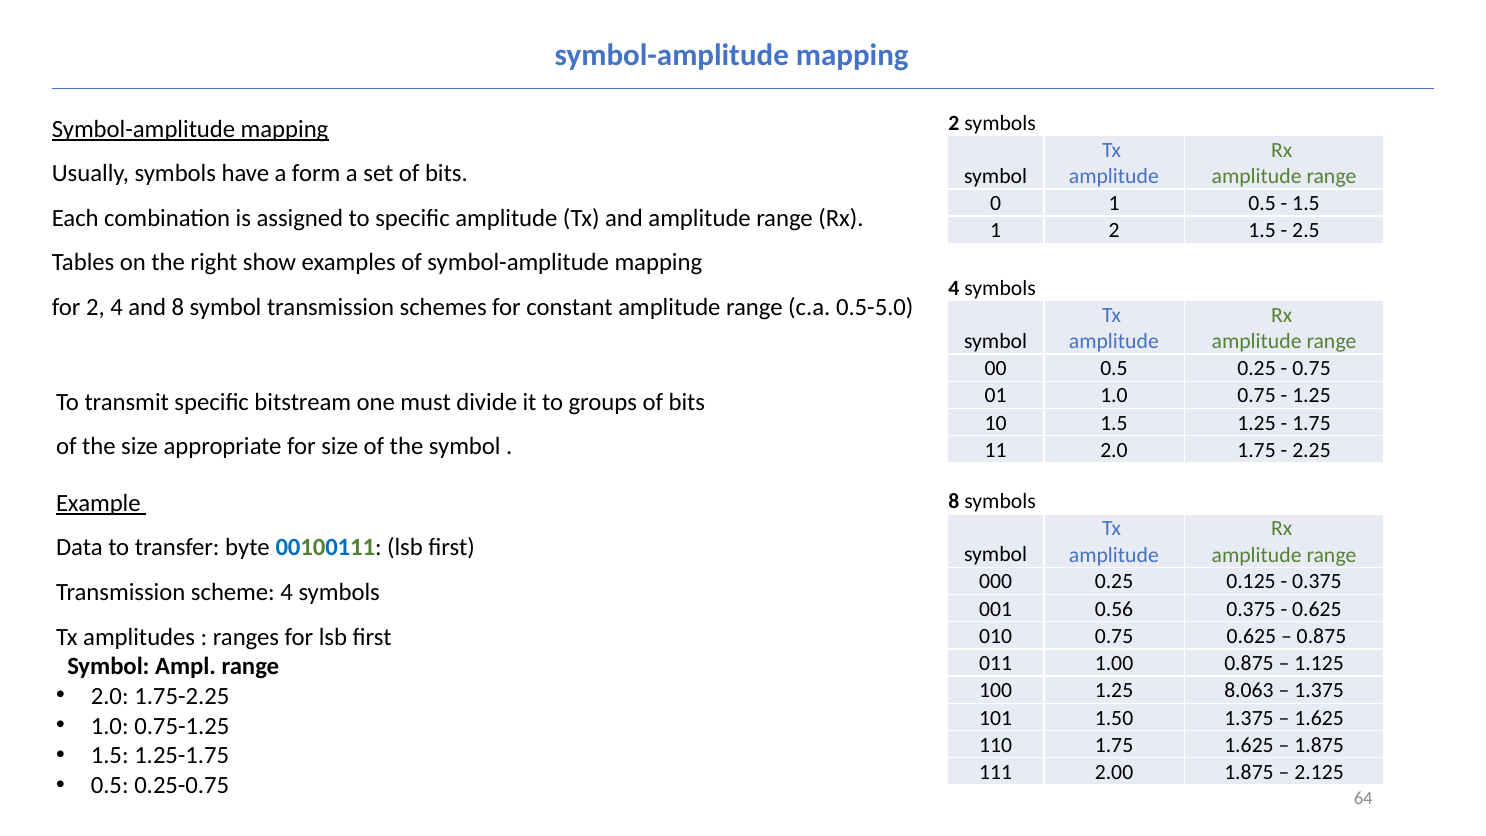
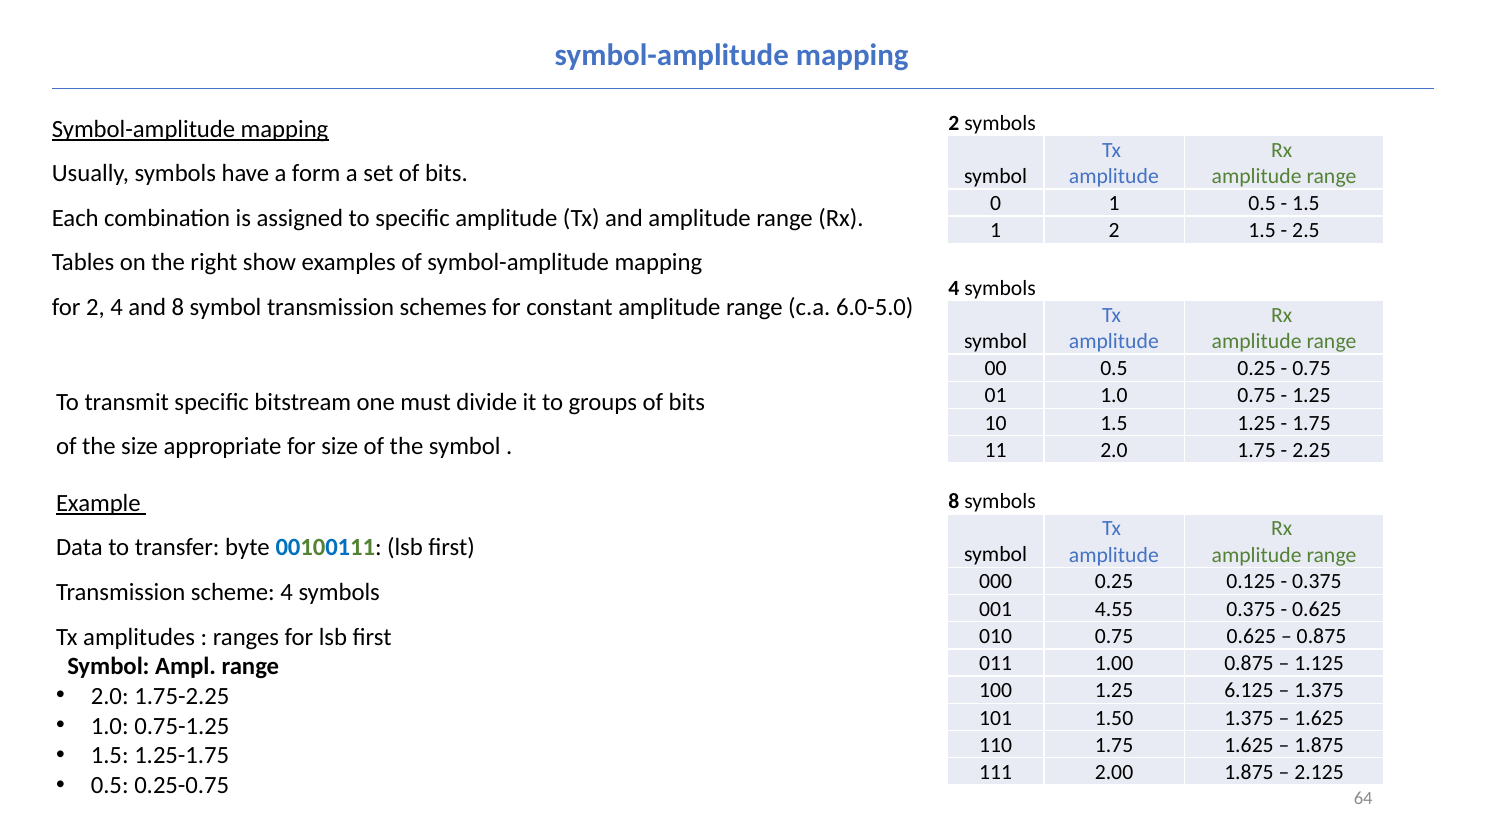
0.5-5.0: 0.5-5.0 -> 6.0-5.0
0.56: 0.56 -> 4.55
8.063: 8.063 -> 6.125
